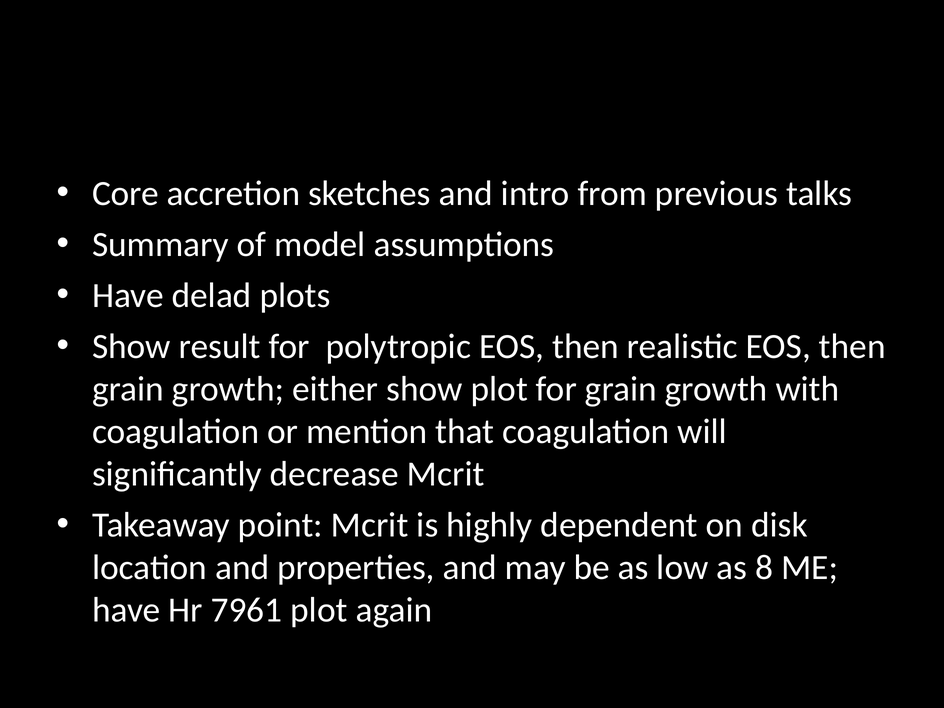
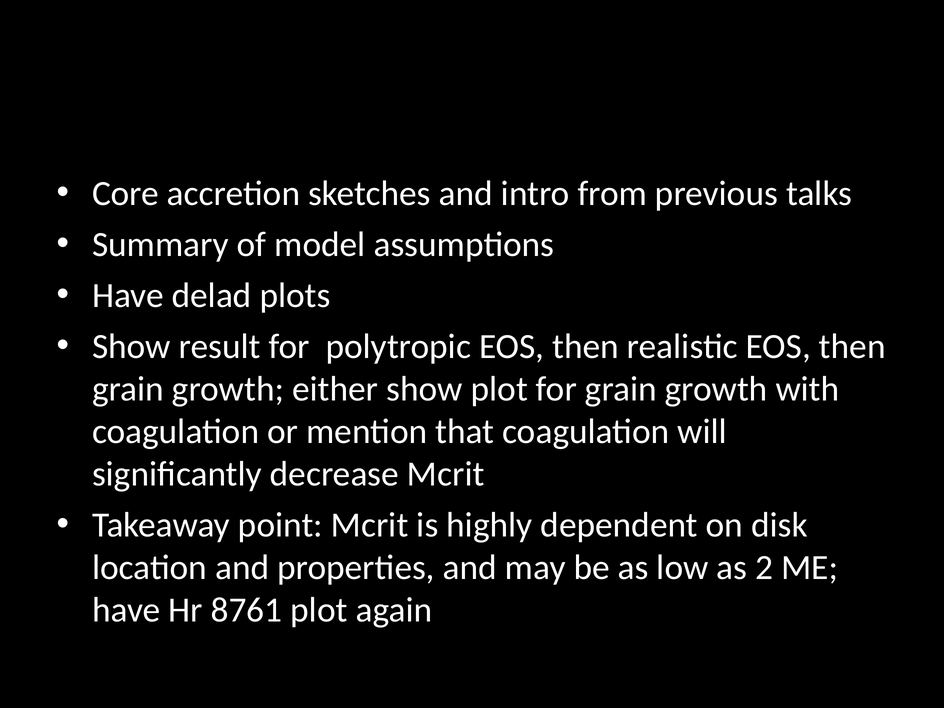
8: 8 -> 2
7961: 7961 -> 8761
